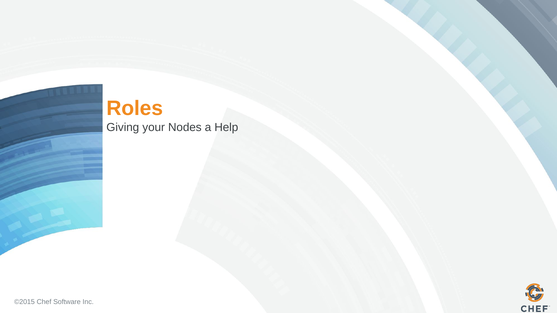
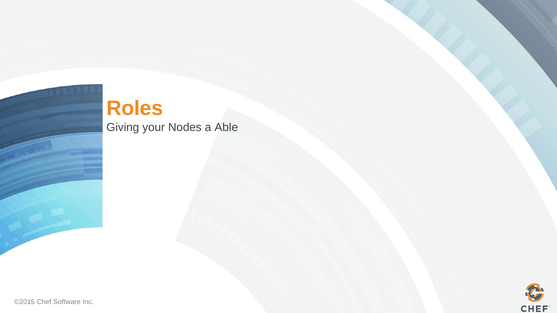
Help: Help -> Able
